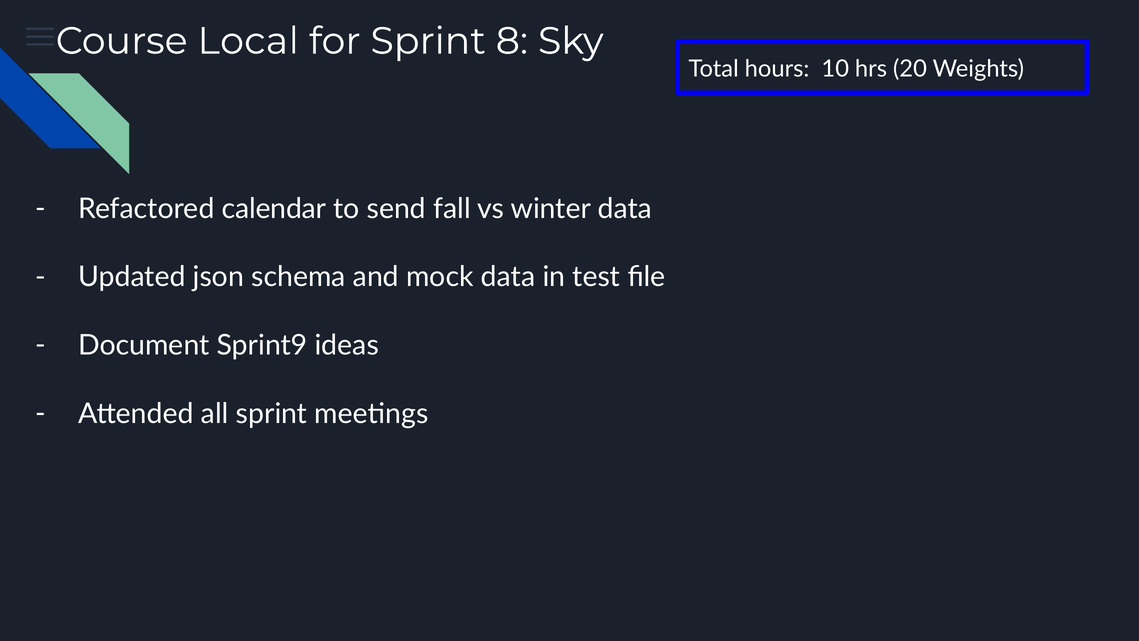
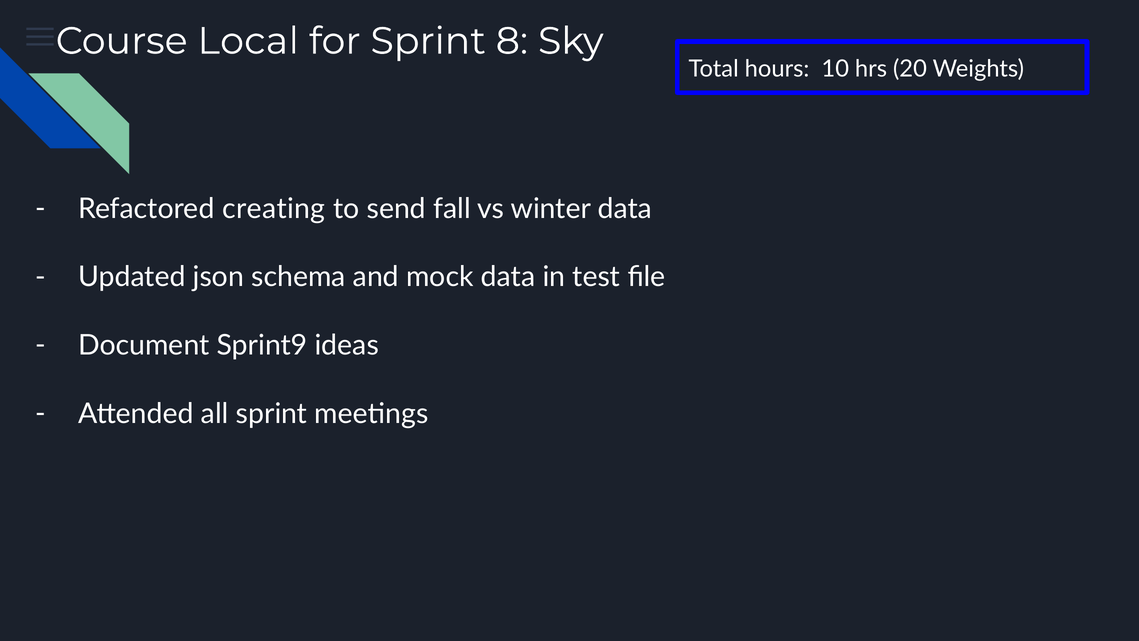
calendar: calendar -> creating
